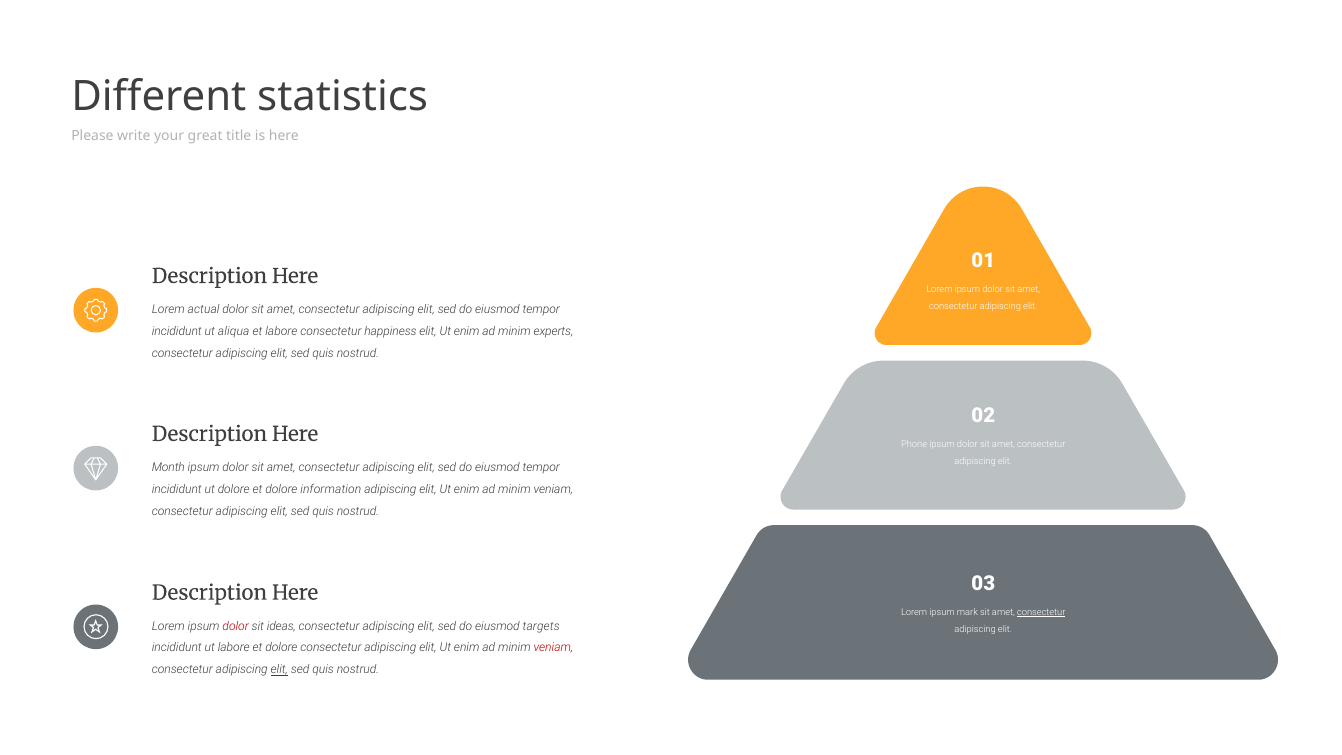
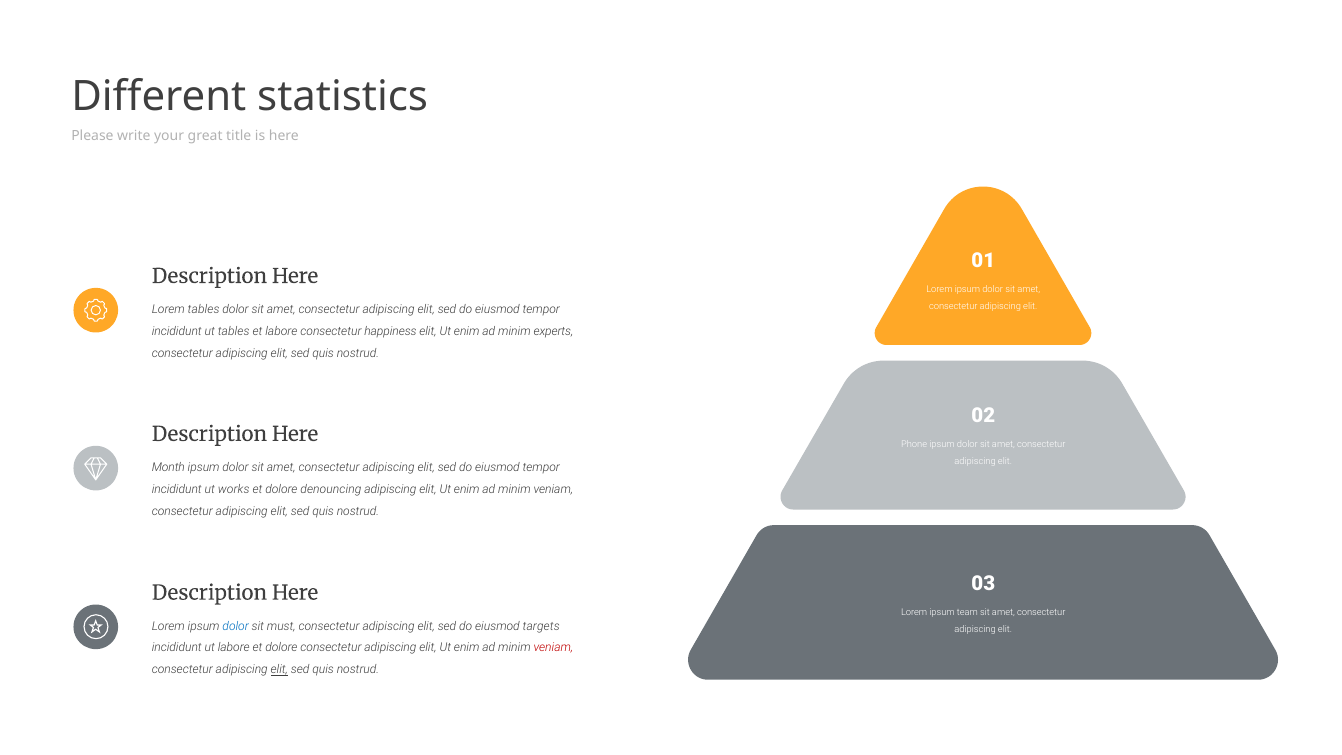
Lorem actual: actual -> tables
ut aliqua: aliqua -> tables
ut dolore: dolore -> works
information: information -> denouncing
mark: mark -> team
consectetur at (1041, 613) underline: present -> none
dolor at (236, 626) colour: red -> blue
ideas: ideas -> must
